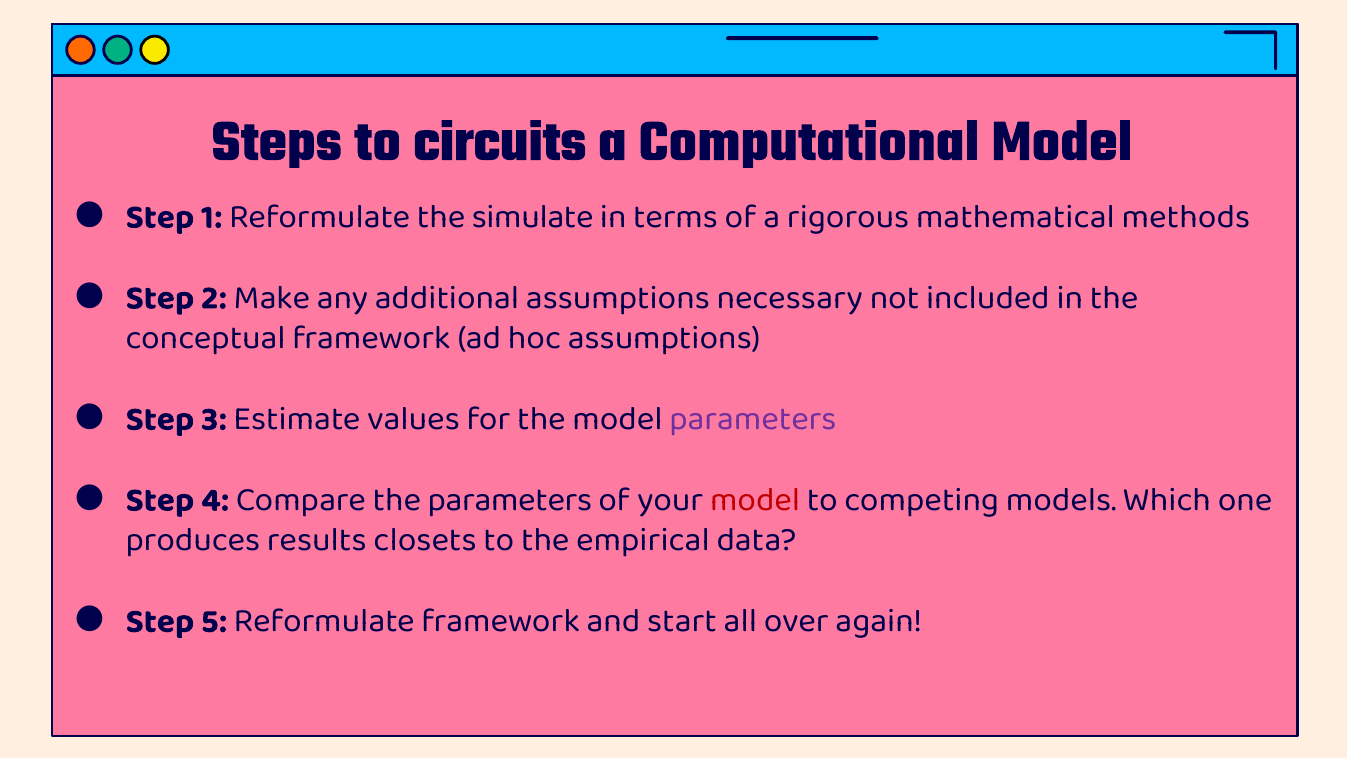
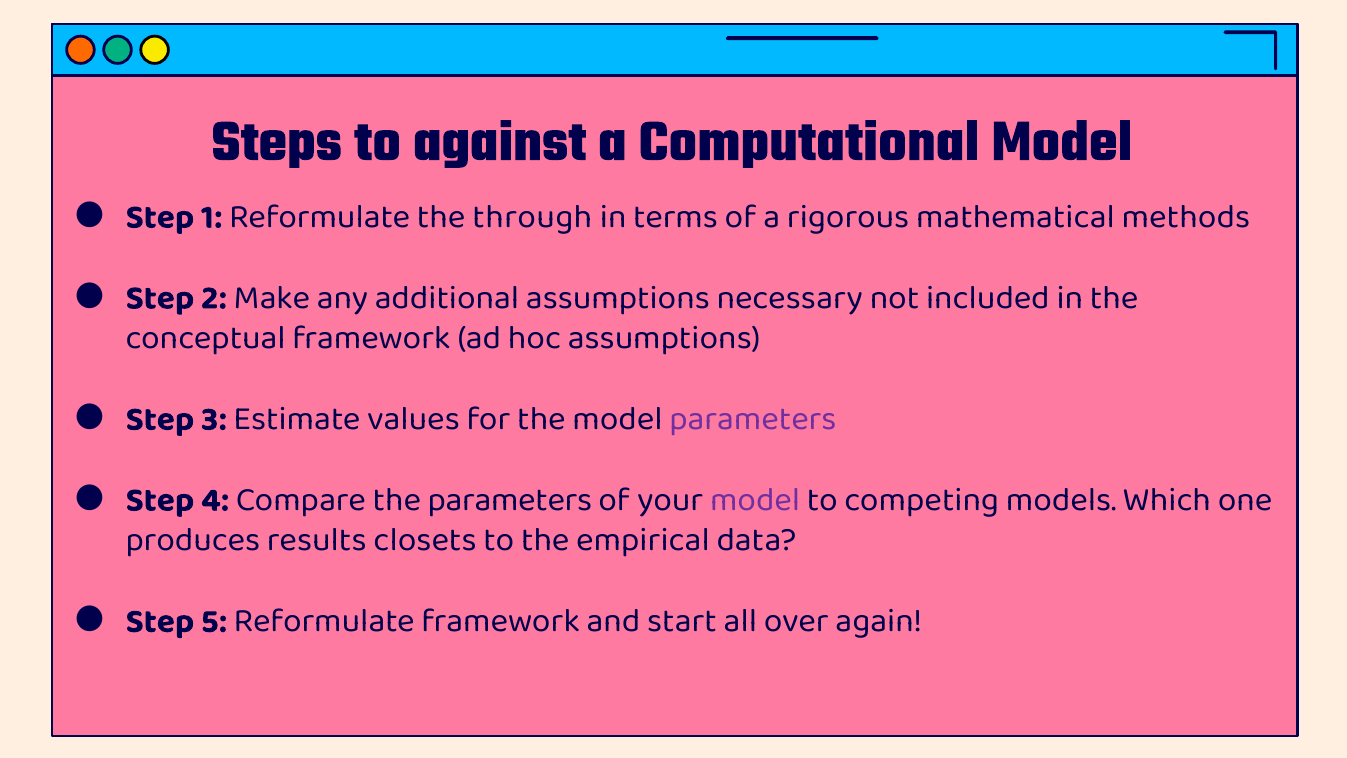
circuits: circuits -> against
simulate: simulate -> through
model at (755, 499) colour: red -> purple
